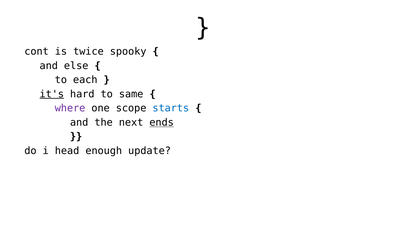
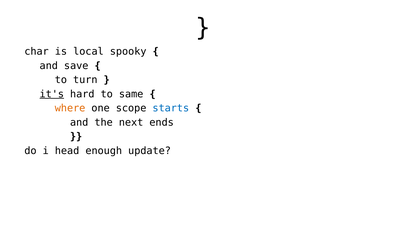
cont: cont -> char
twice: twice -> local
else: else -> save
each: each -> turn
where colour: purple -> orange
ends underline: present -> none
